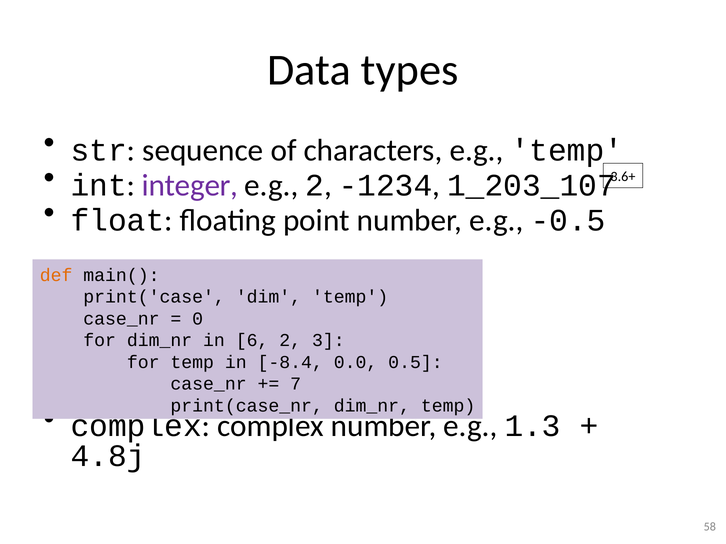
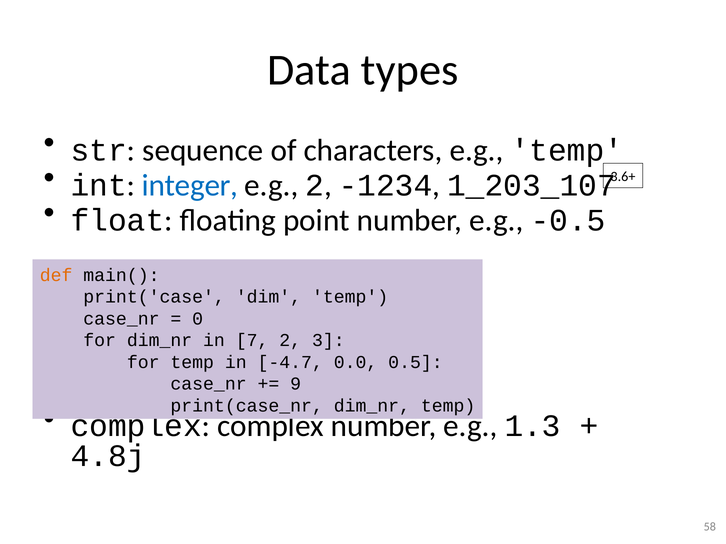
integer colour: purple -> blue
6: 6 -> 7
-8.4: -8.4 -> -4.7
7: 7 -> 9
